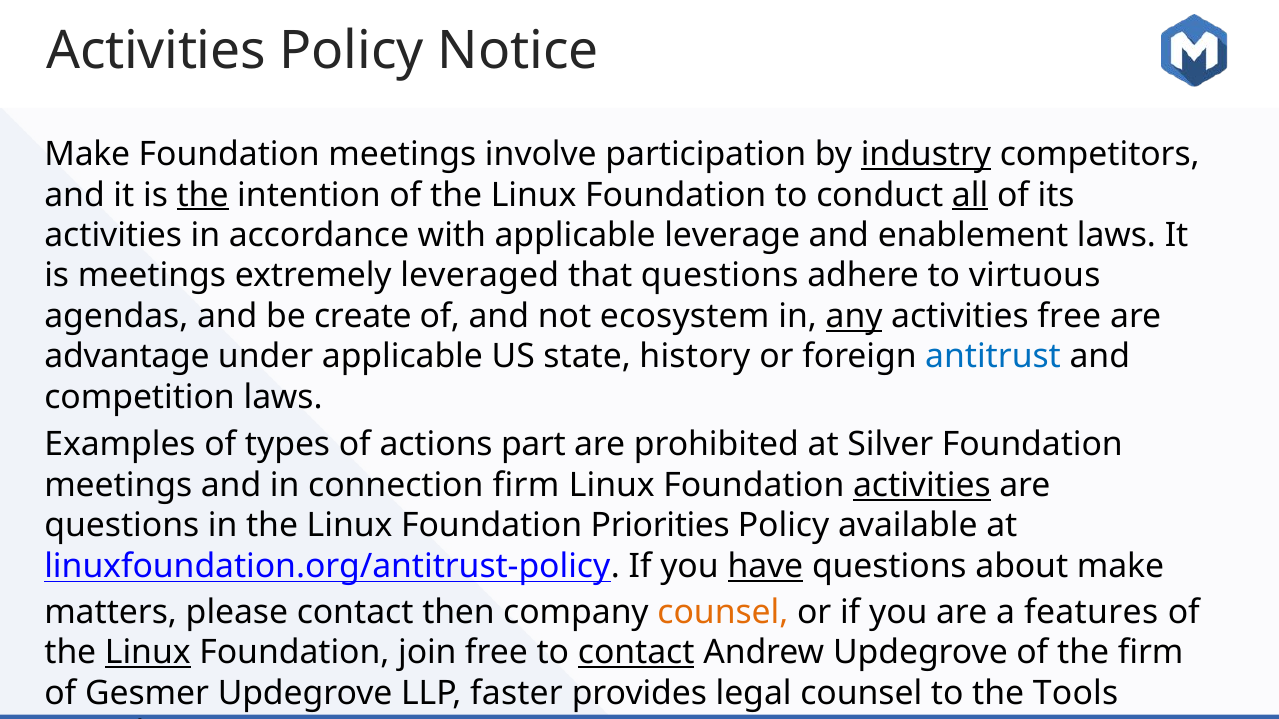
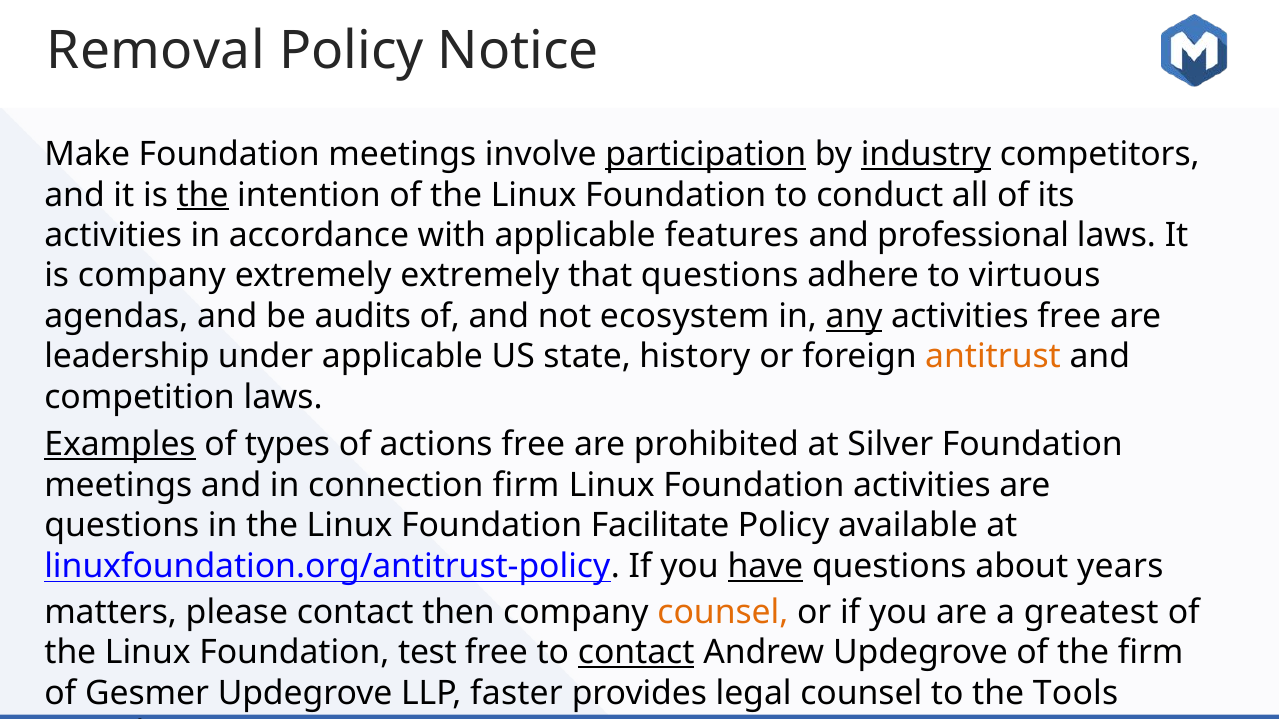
Activities at (156, 51): Activities -> Removal
participation underline: none -> present
all underline: present -> none
leverage: leverage -> features
enablement: enablement -> professional
is meetings: meetings -> company
extremely leveraged: leveraged -> extremely
create: create -> audits
advantage: advantage -> leadership
antitrust colour: blue -> orange
Examples underline: none -> present
actions part: part -> free
activities at (922, 486) underline: present -> none
Priorities: Priorities -> Facilitate
about make: make -> years
features: features -> greatest
Linux at (148, 653) underline: present -> none
join: join -> test
